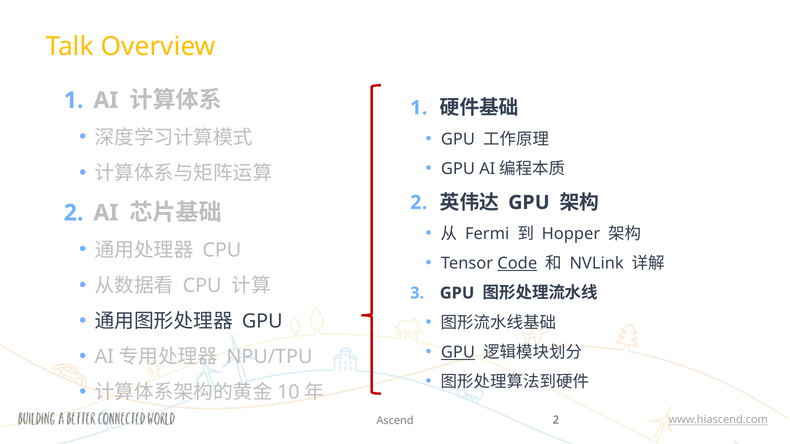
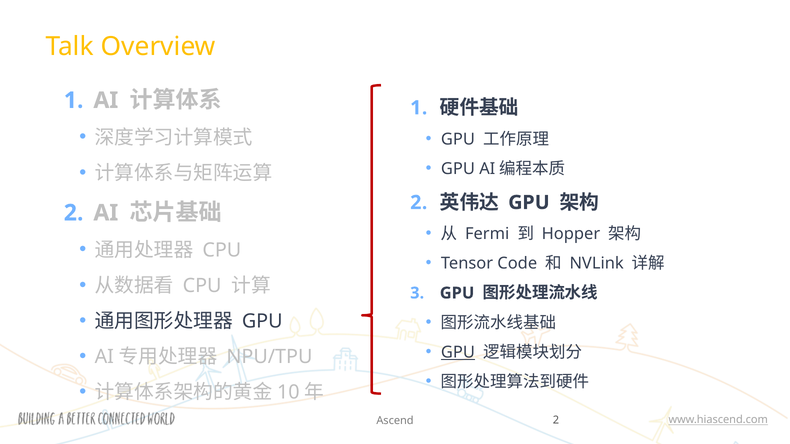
Code underline: present -> none
